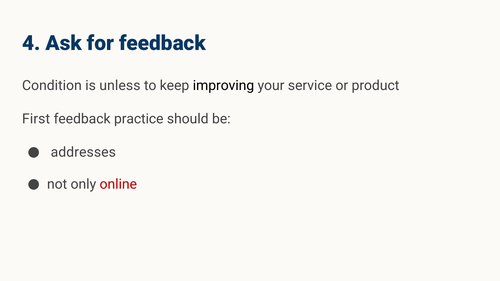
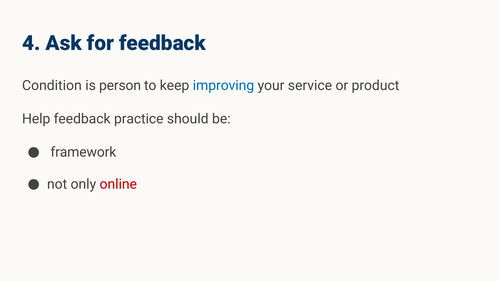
unless: unless -> person
improving colour: black -> blue
First: First -> Help
addresses: addresses -> framework
